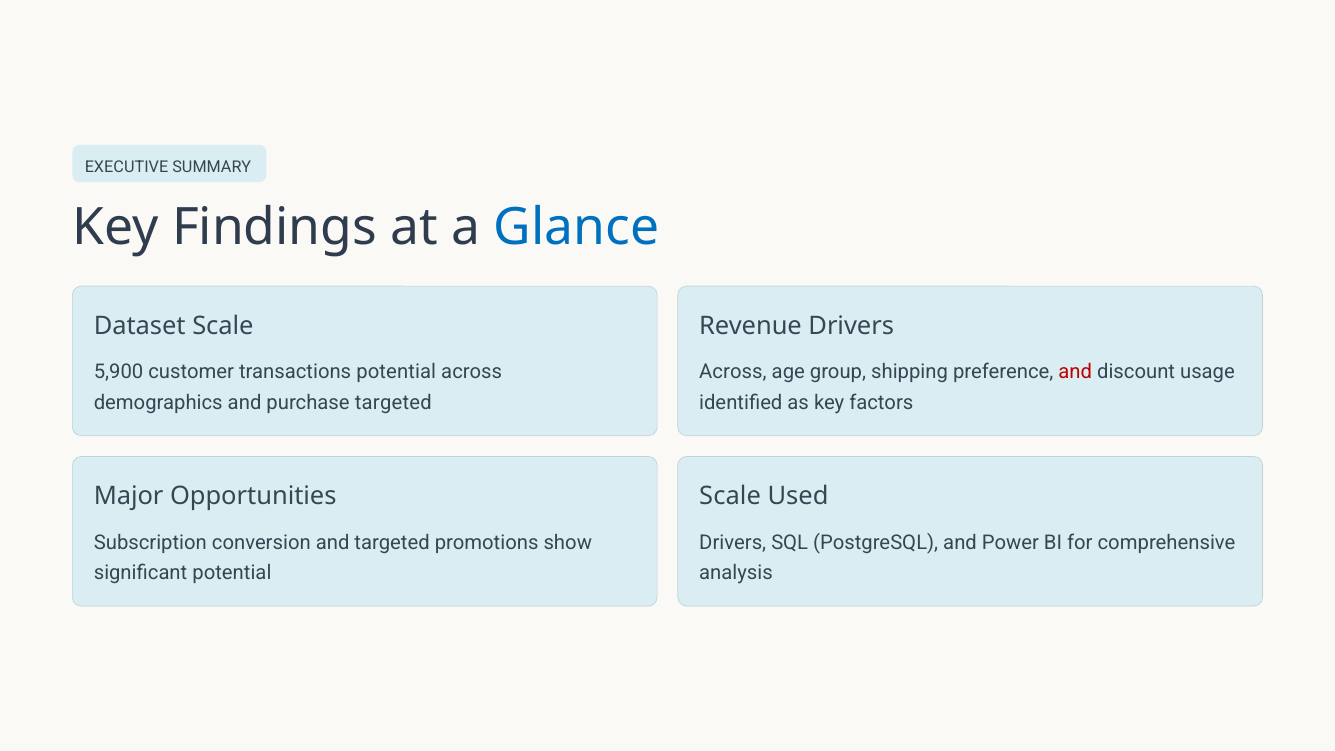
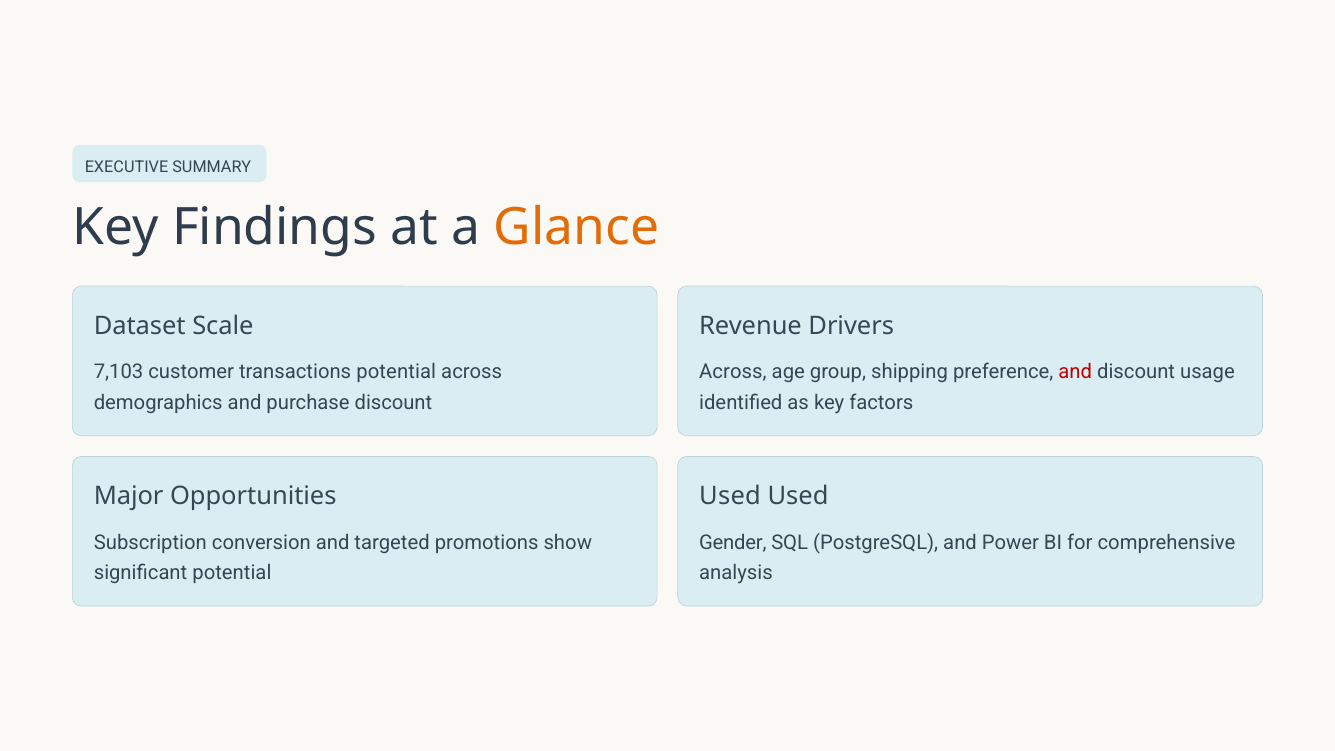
Glance colour: blue -> orange
5,900: 5,900 -> 7,103
purchase targeted: targeted -> discount
Scale at (730, 496): Scale -> Used
Drivers at (733, 543): Drivers -> Gender
